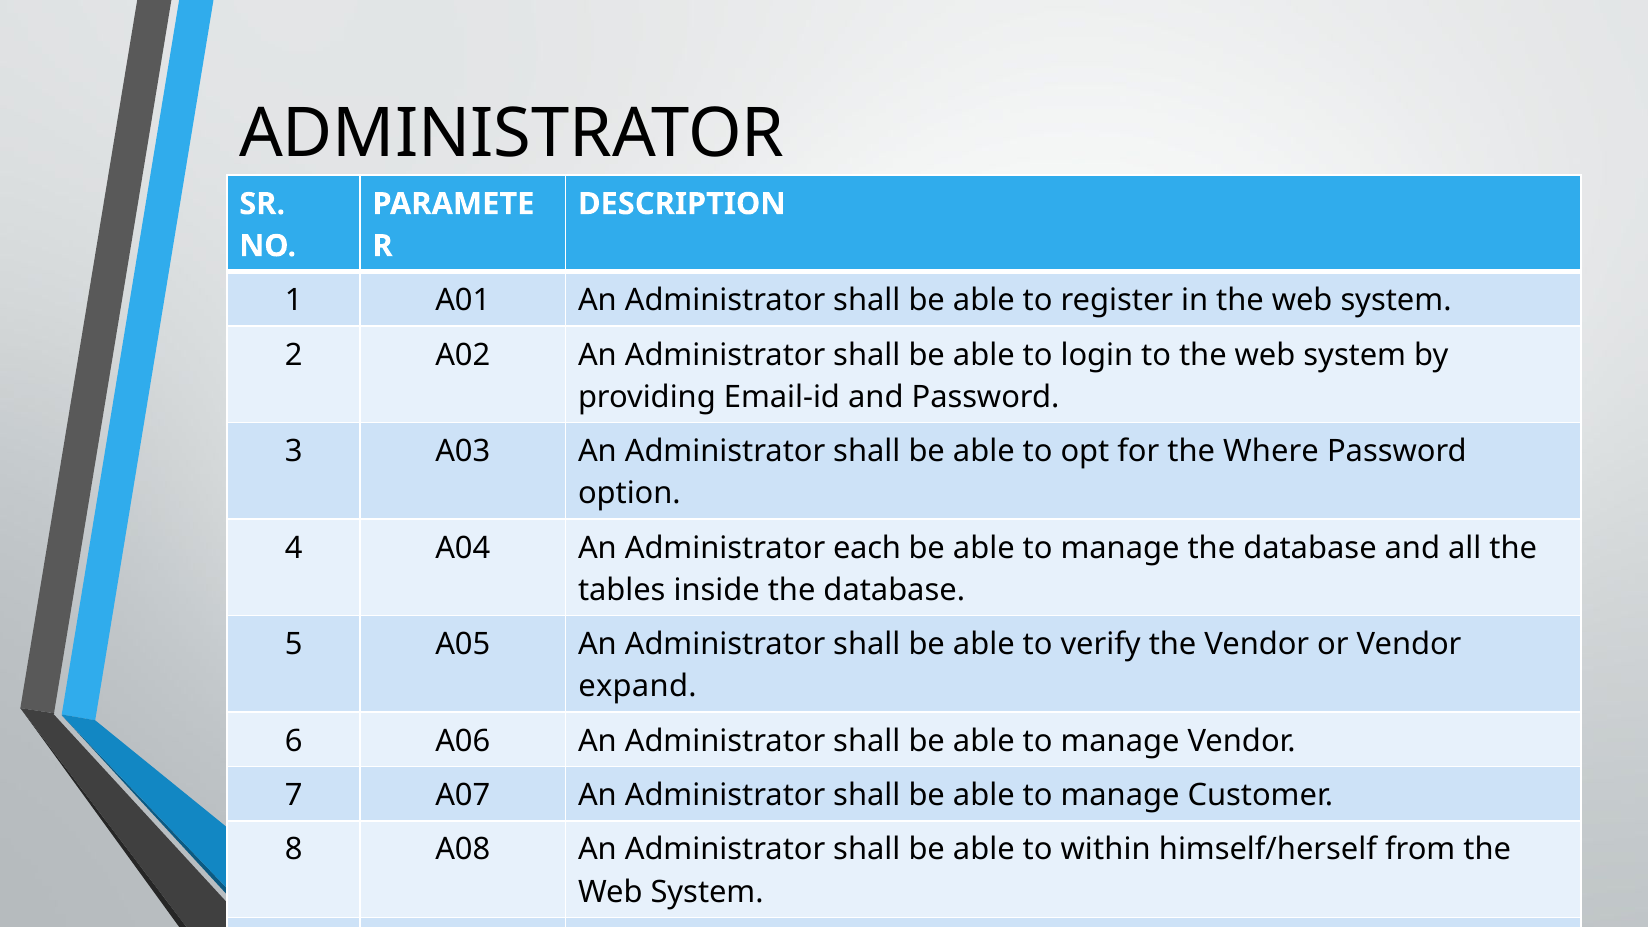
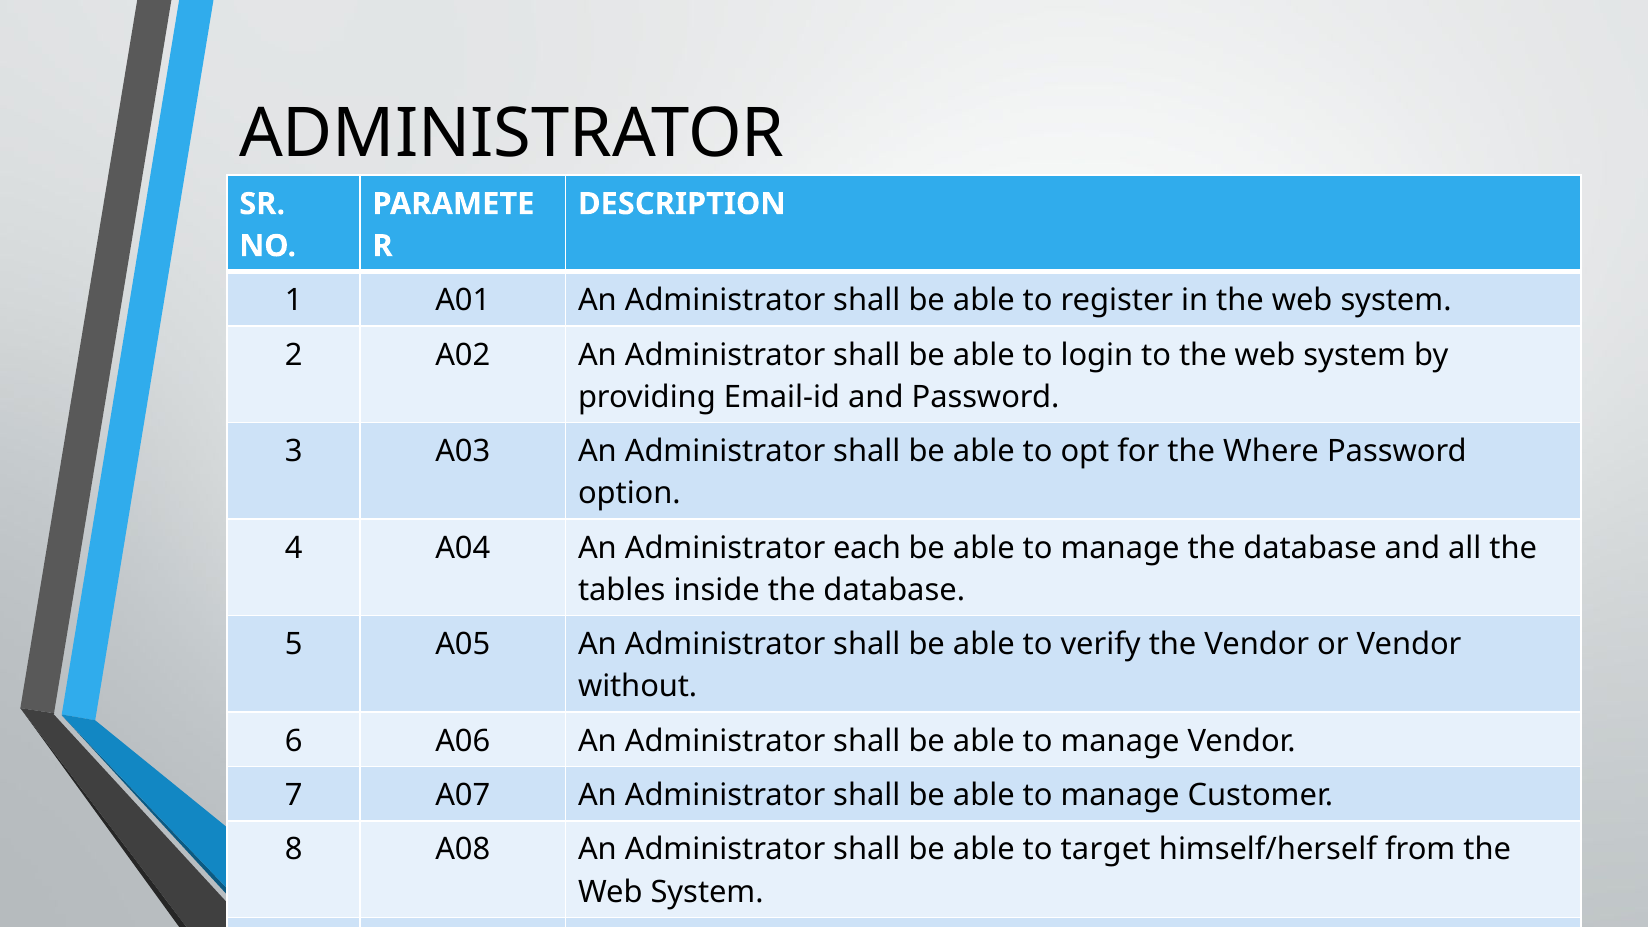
expand: expand -> without
within: within -> target
